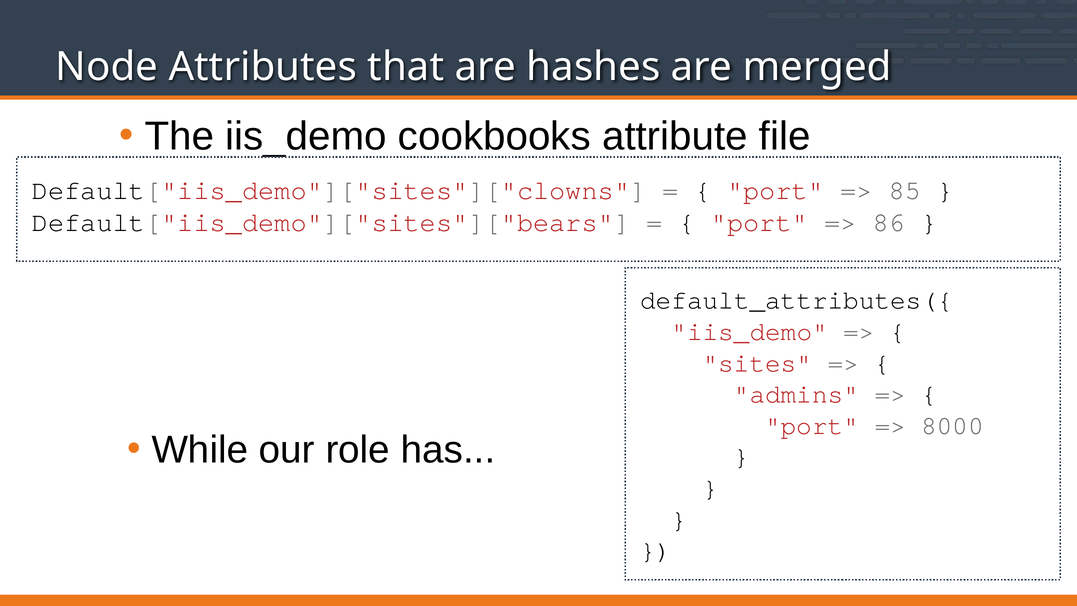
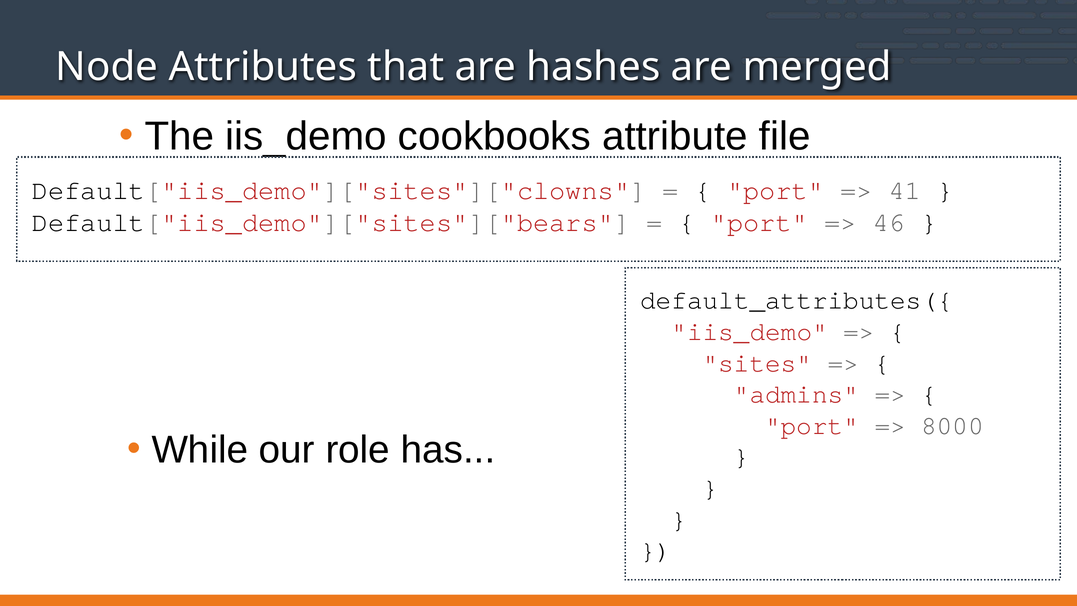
85: 85 -> 41
86: 86 -> 46
